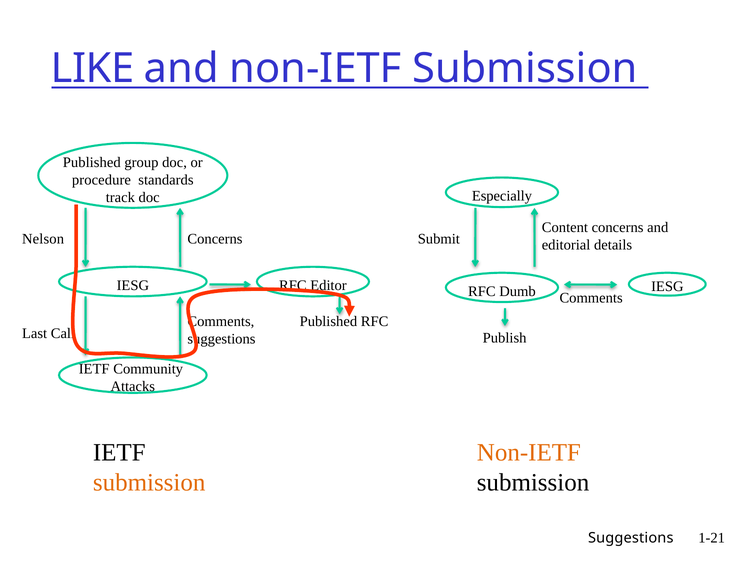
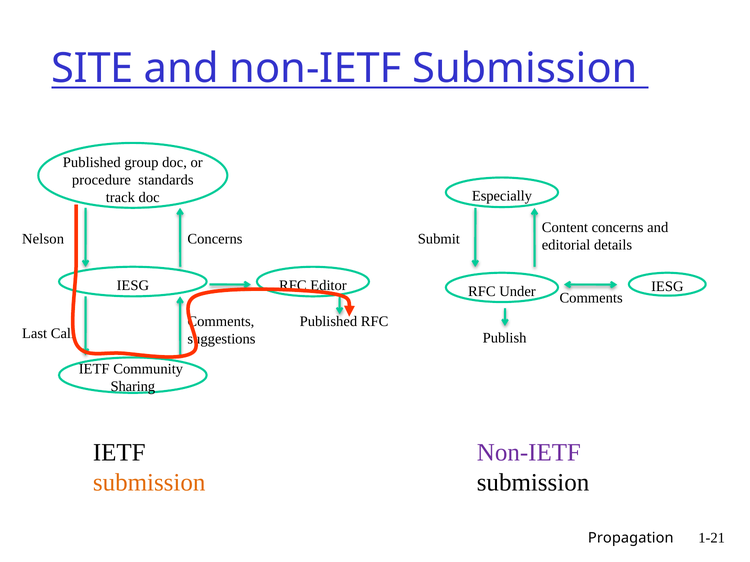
LIKE: LIKE -> SITE
Dumb: Dumb -> Under
Attacks: Attacks -> Sharing
Non-IETF at (529, 453) colour: orange -> purple
Suggestions at (631, 539): Suggestions -> Propagation
